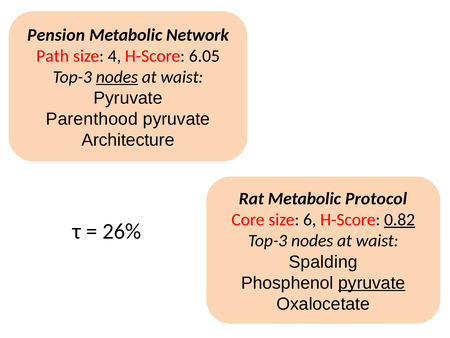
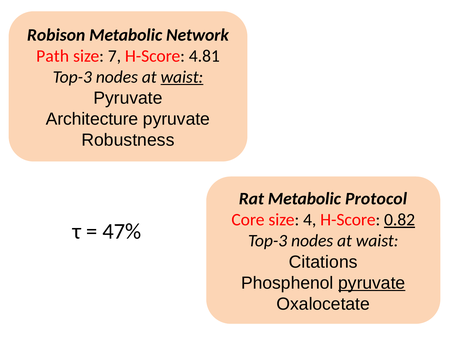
Pension: Pension -> Robison
4: 4 -> 7
6.05: 6.05 -> 4.81
nodes at (117, 77) underline: present -> none
waist at (182, 77) underline: none -> present
Parenthood: Parenthood -> Architecture
Architecture: Architecture -> Robustness
6: 6 -> 4
26%: 26% -> 47%
Spalding: Spalding -> Citations
